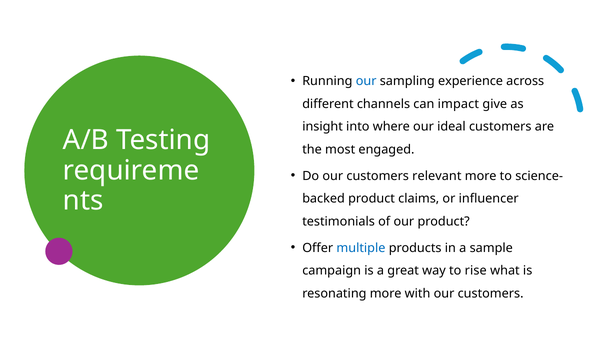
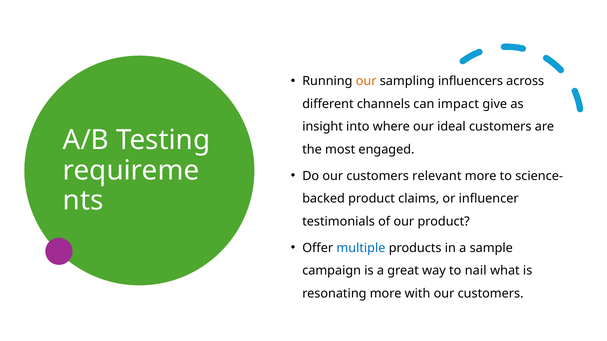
our at (366, 81) colour: blue -> orange
experience: experience -> influencers
rise: rise -> nail
